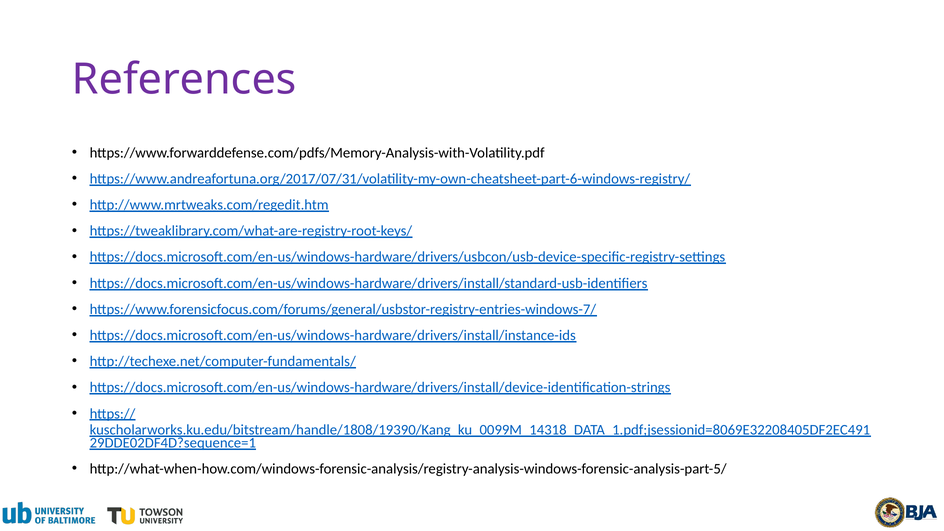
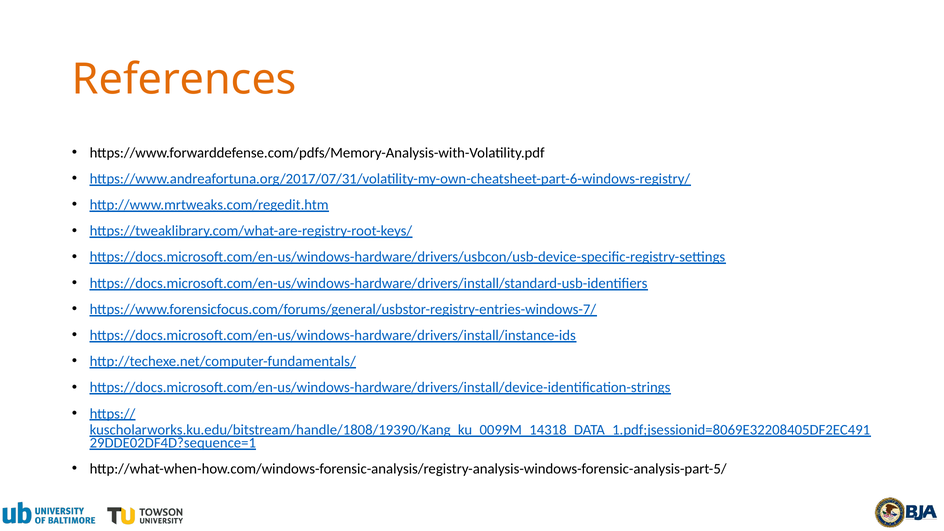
References colour: purple -> orange
